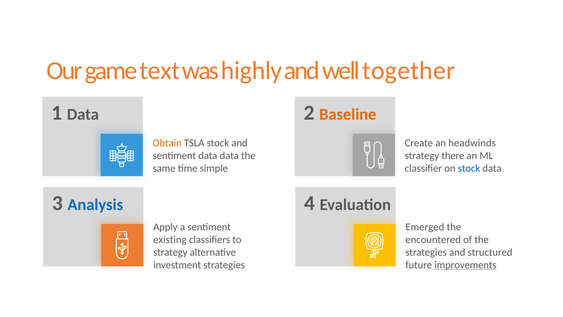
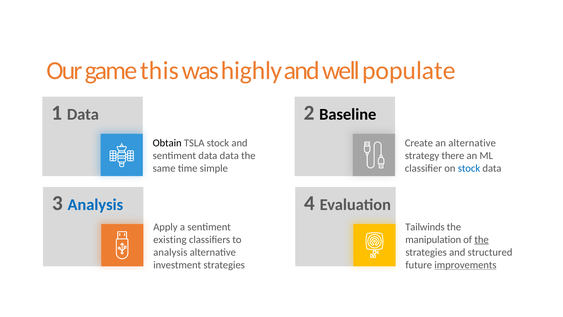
text: text -> this
together: together -> populate
Baseline colour: orange -> black
Obtain colour: orange -> black
an headwinds: headwinds -> alternative
Emerged: Emerged -> Tailwinds
encountered: encountered -> manipulation
the at (482, 239) underline: none -> present
strategy at (170, 252): strategy -> analysis
